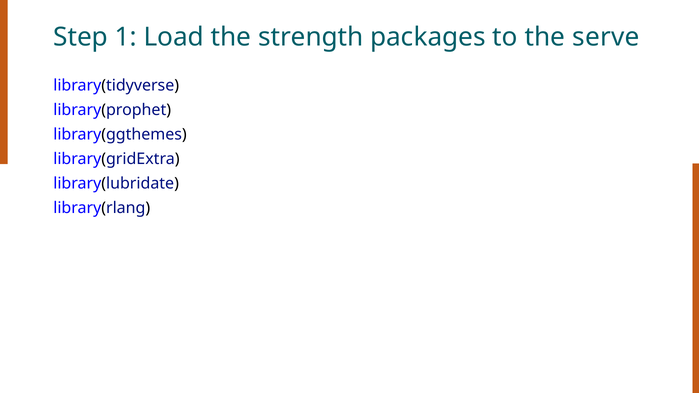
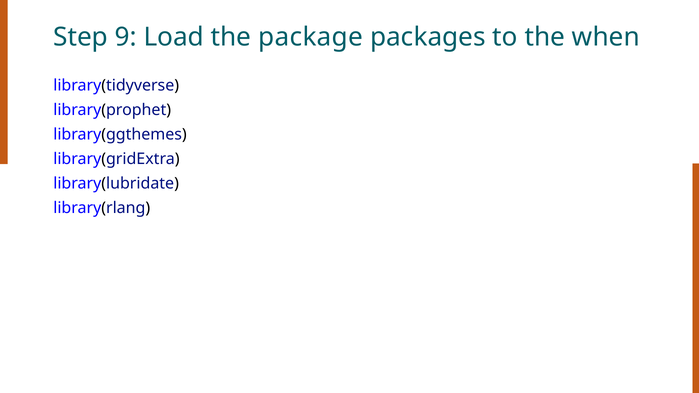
1: 1 -> 9
strength: strength -> package
serve: serve -> when
